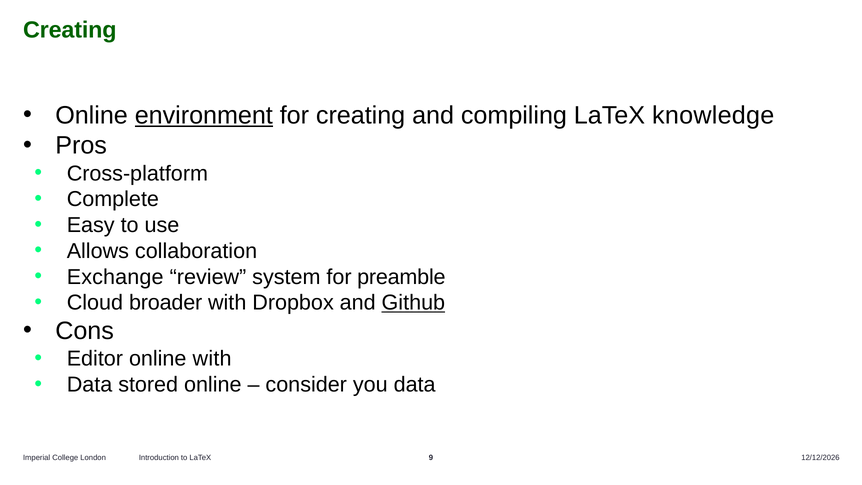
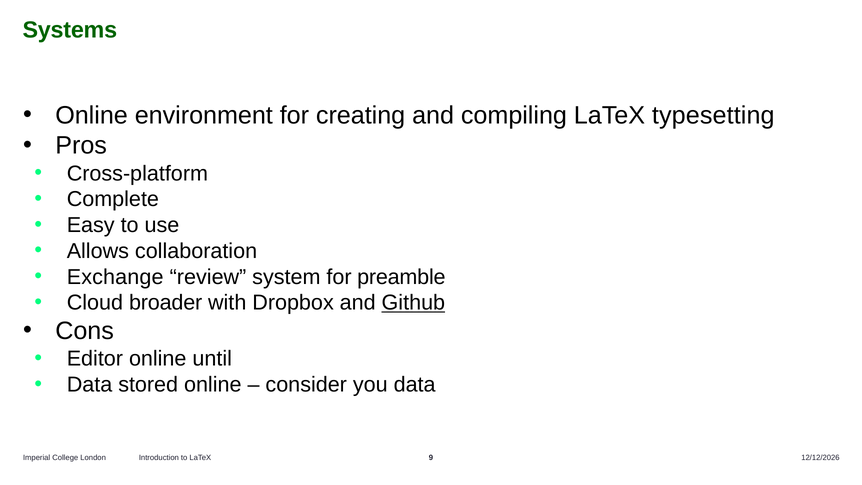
Creating at (70, 30): Creating -> Systems
environment underline: present -> none
knowledge: knowledge -> typesetting
online with: with -> until
